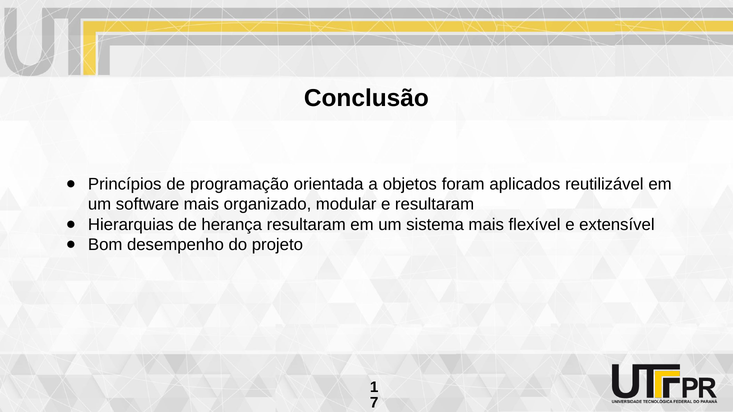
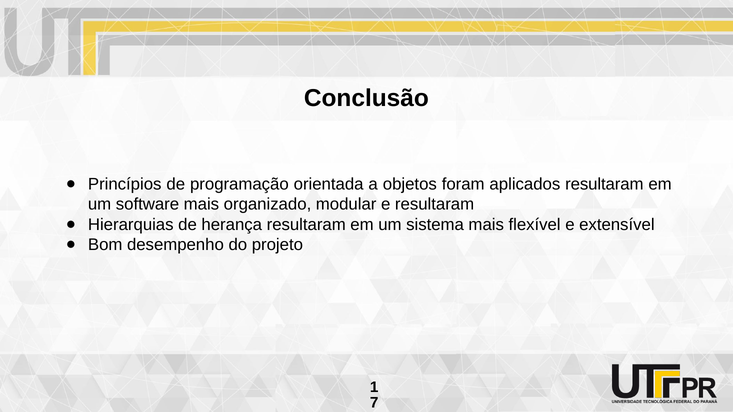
aplicados reutilizável: reutilizável -> resultaram
